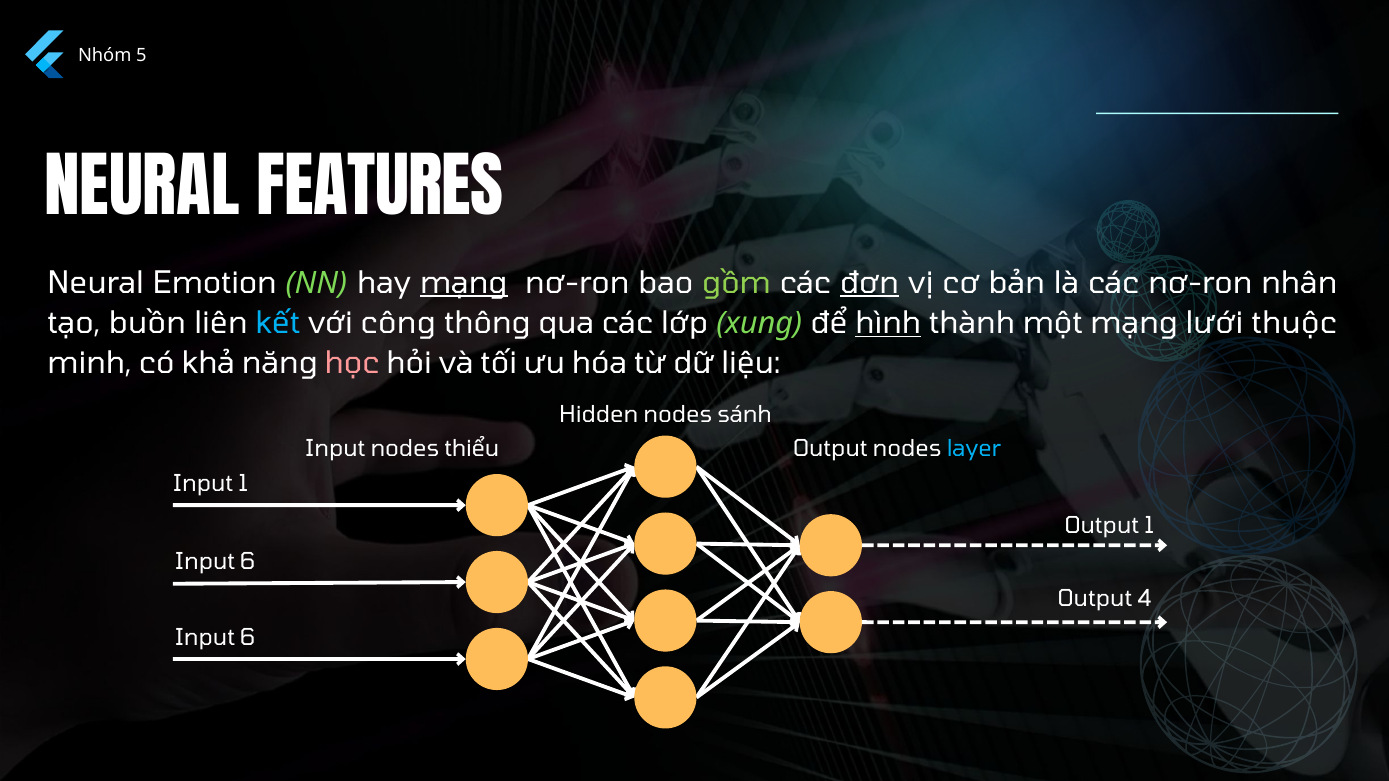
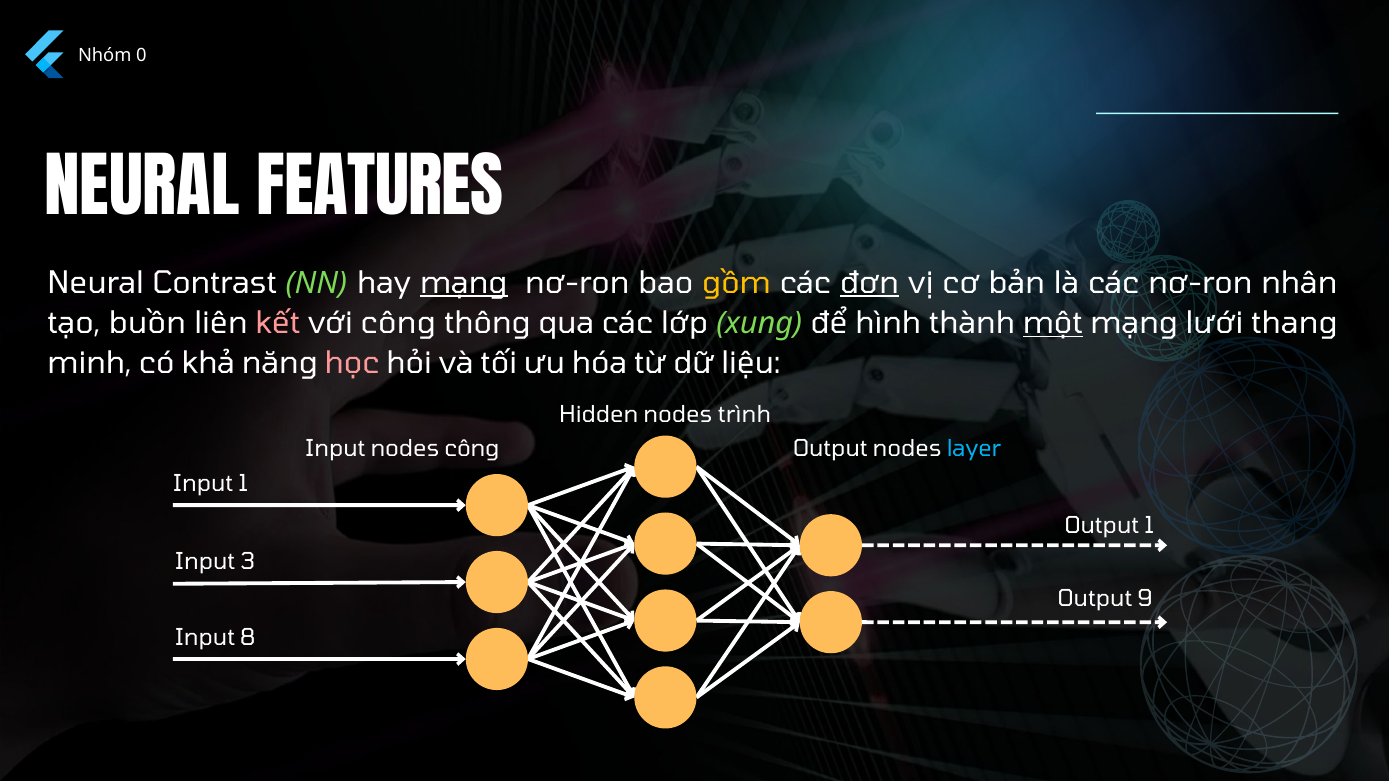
5: 5 -> 0
Emotion: Emotion -> Contrast
gồm colour: light green -> yellow
kết colour: light blue -> pink
hình underline: present -> none
một underline: none -> present
thuộc: thuộc -> thang
sánh: sánh -> trình
nodes thiểu: thiểu -> công
6 at (248, 562): 6 -> 3
4: 4 -> 9
6 at (248, 638): 6 -> 8
